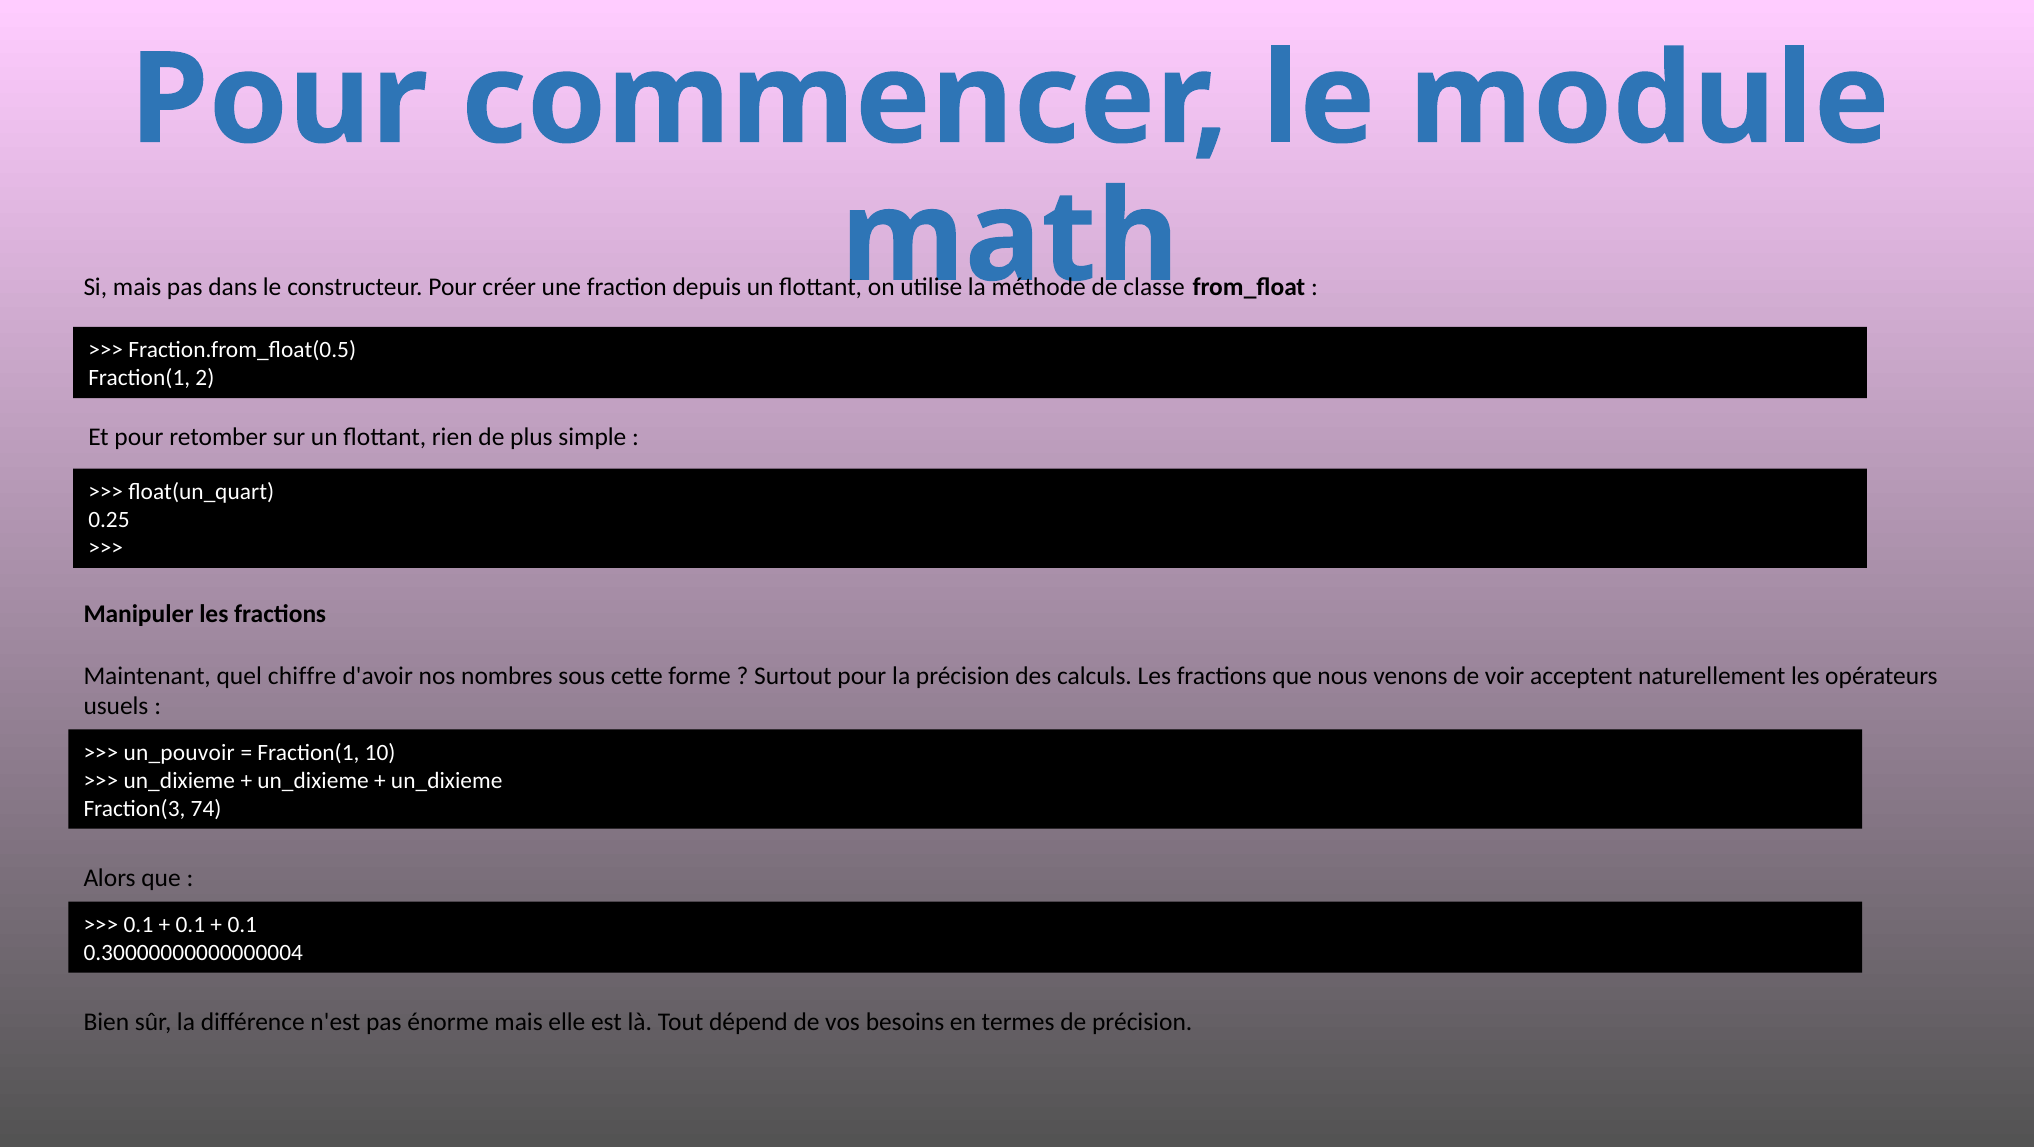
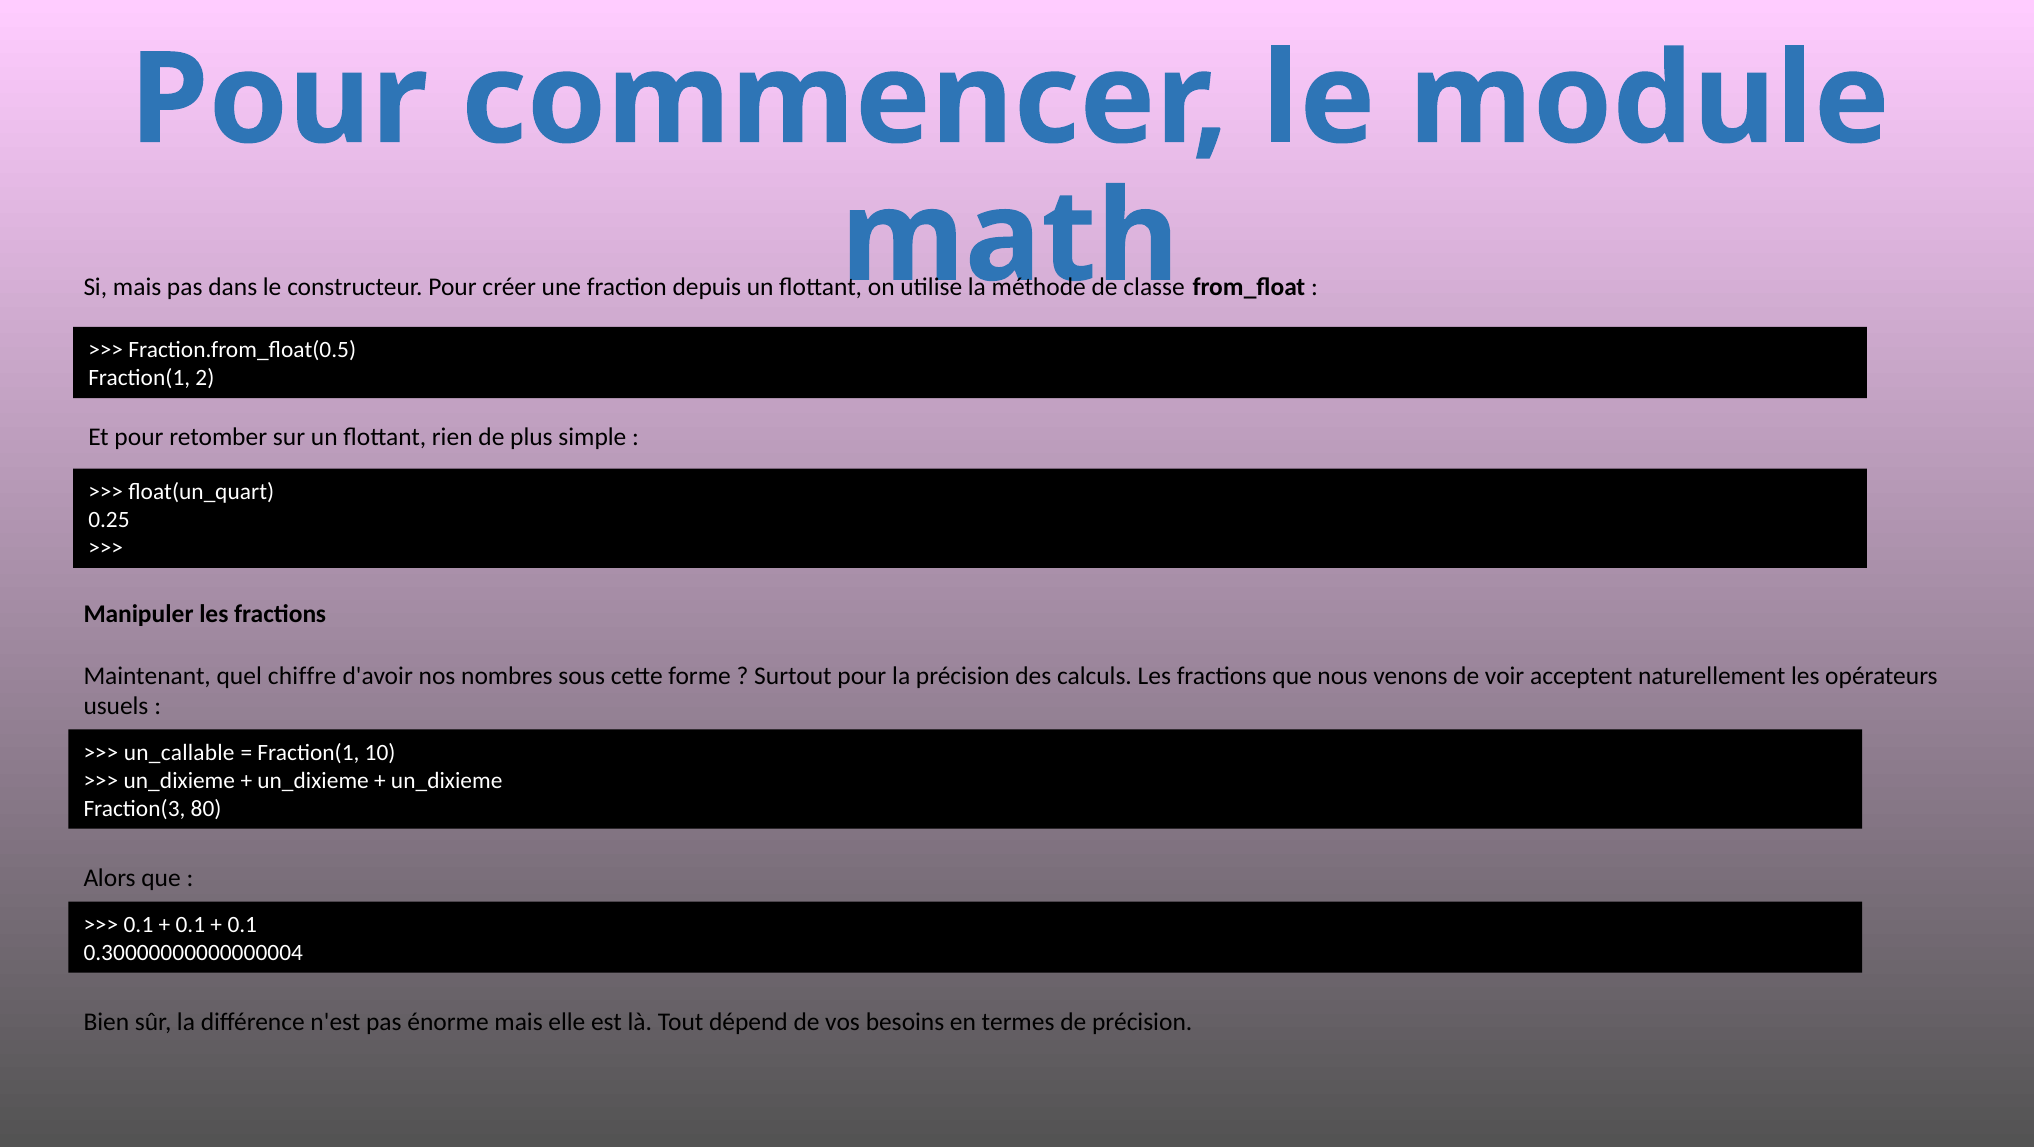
un_pouvoir: un_pouvoir -> un_callable
74: 74 -> 80
